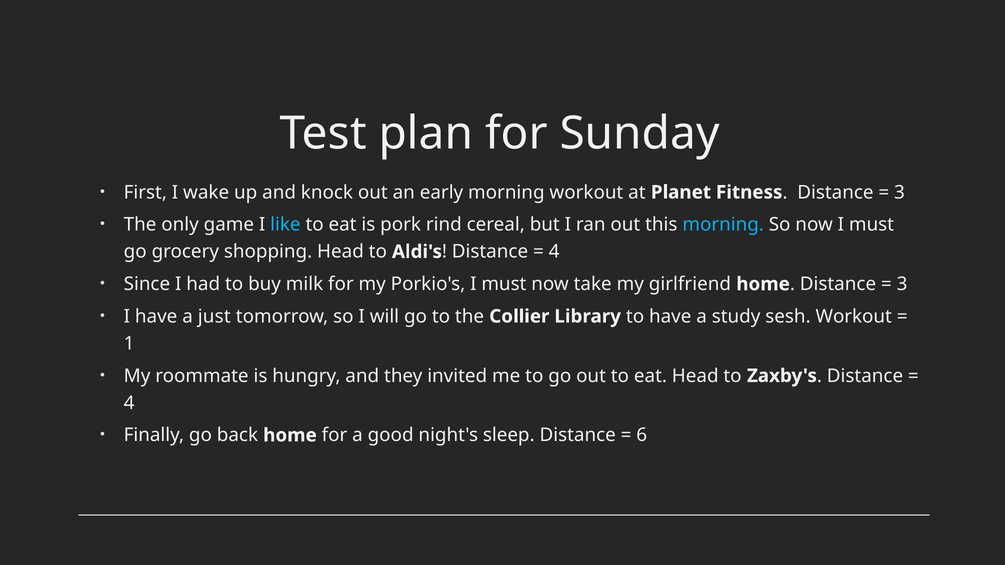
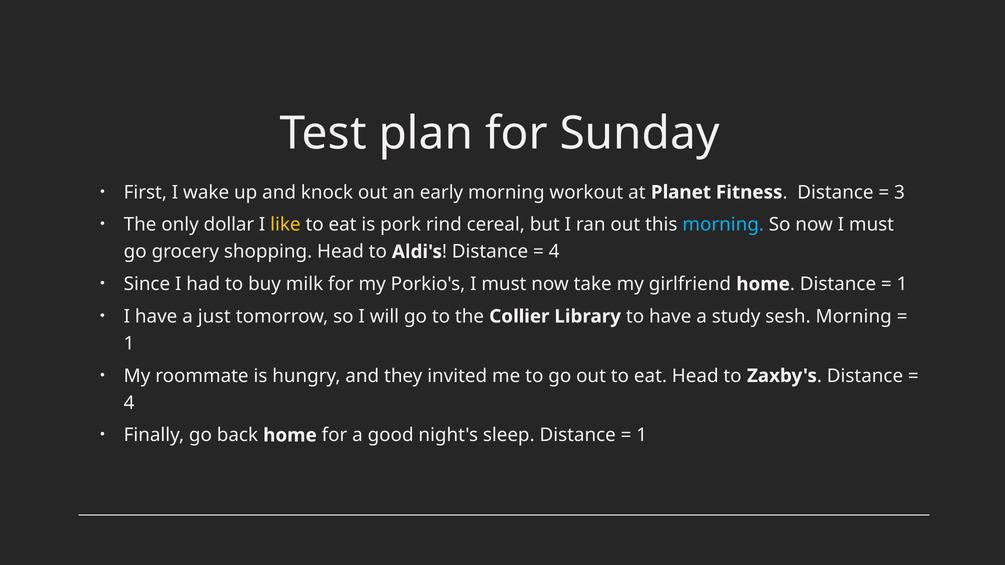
game: game -> dollar
like colour: light blue -> yellow
3 at (902, 284): 3 -> 1
sesh Workout: Workout -> Morning
6 at (642, 435): 6 -> 1
